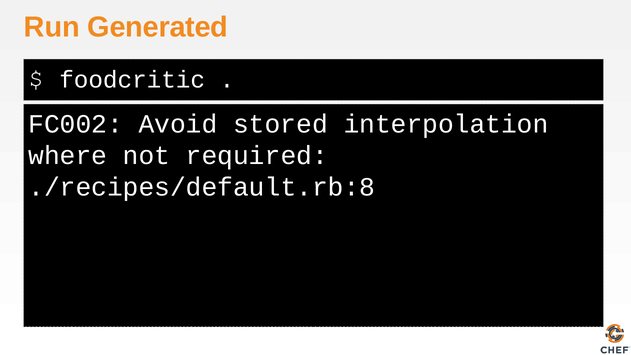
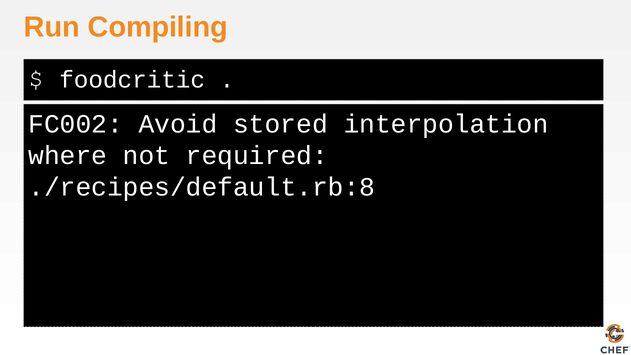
Generated: Generated -> Compiling
